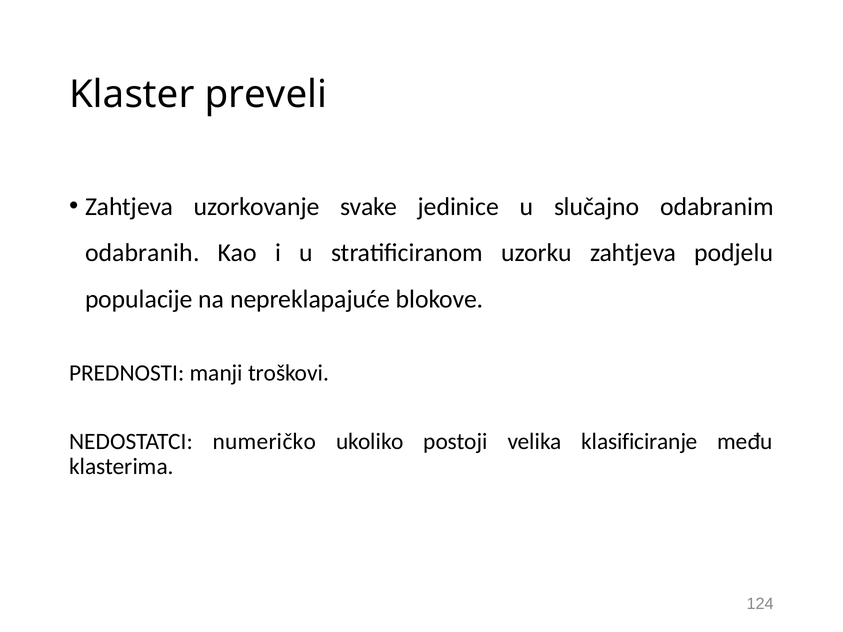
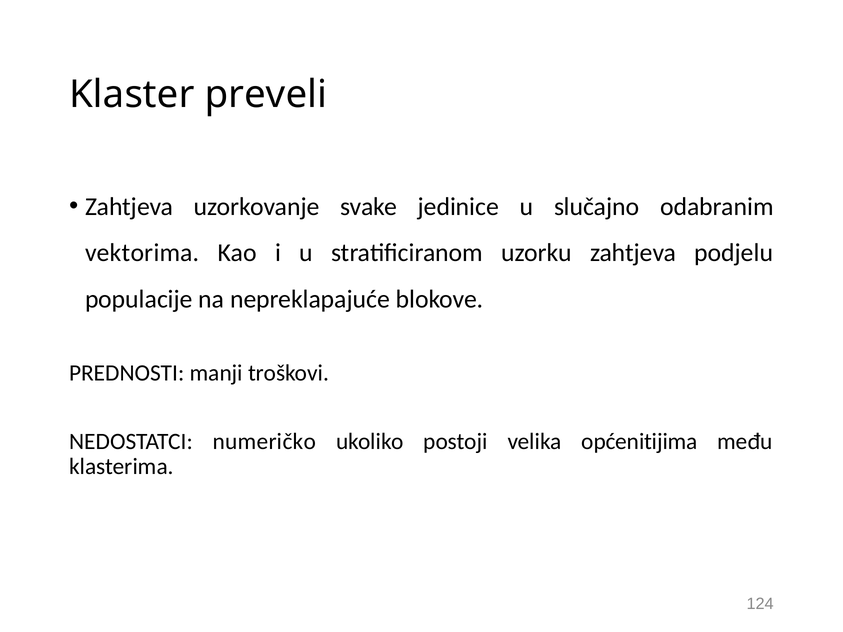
odabranih: odabranih -> vektorima
klasificiranje: klasificiranje -> općenitijima
